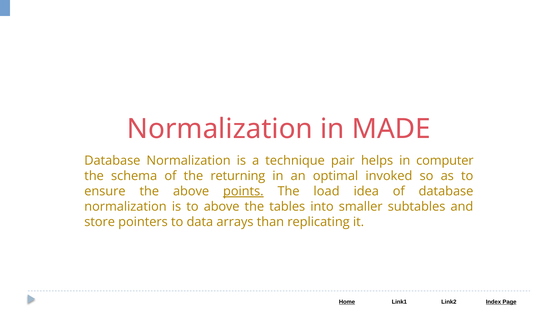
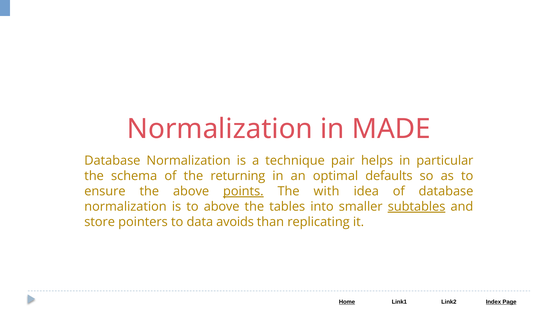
computer: computer -> particular
invoked: invoked -> defaults
load: load -> with
subtables underline: none -> present
arrays: arrays -> avoids
